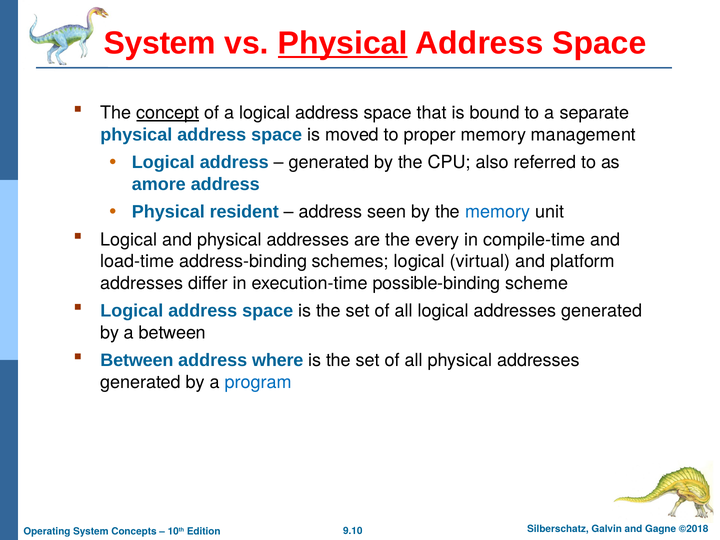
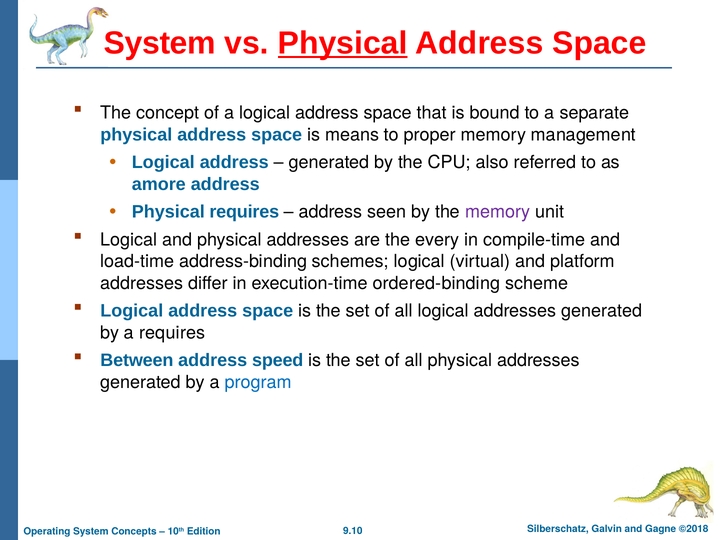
concept underline: present -> none
moved: moved -> means
Physical resident: resident -> requires
memory at (498, 212) colour: blue -> purple
possible-binding: possible-binding -> ordered-binding
a between: between -> requires
where: where -> speed
